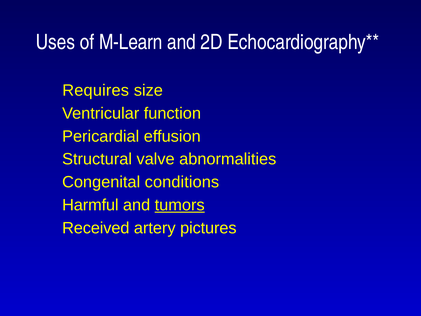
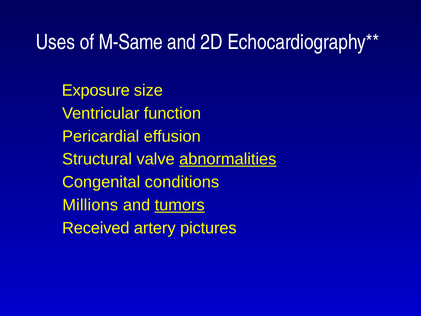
M-Learn: M-Learn -> M-Same
Requires: Requires -> Exposure
abnormalities underline: none -> present
Harmful: Harmful -> Millions
